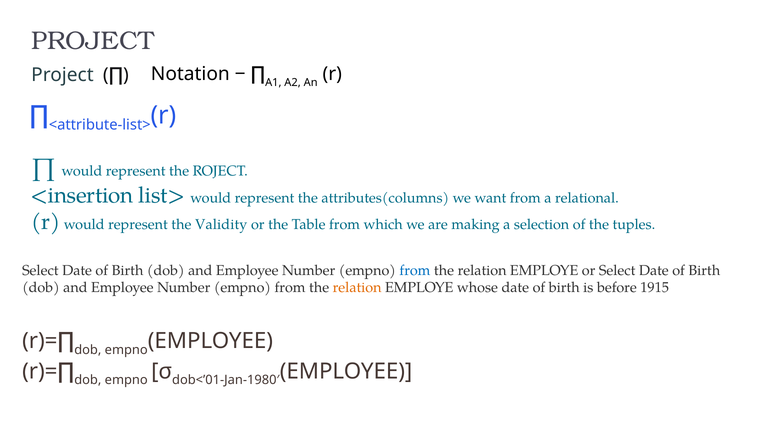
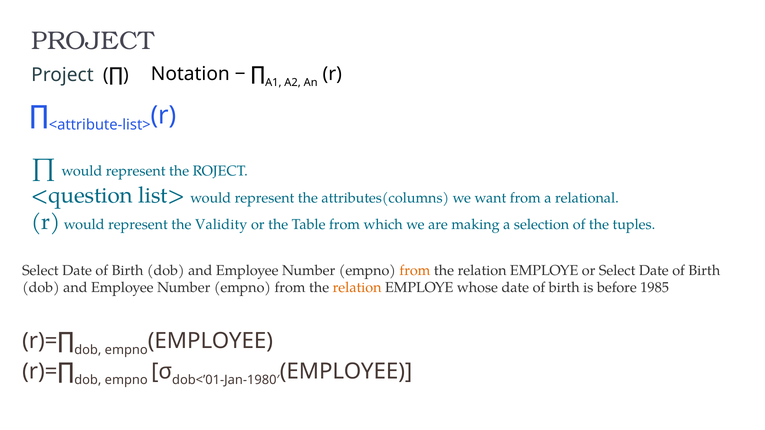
<insertion: <insertion -> <question
from at (415, 271) colour: blue -> orange
1915: 1915 -> 1985
